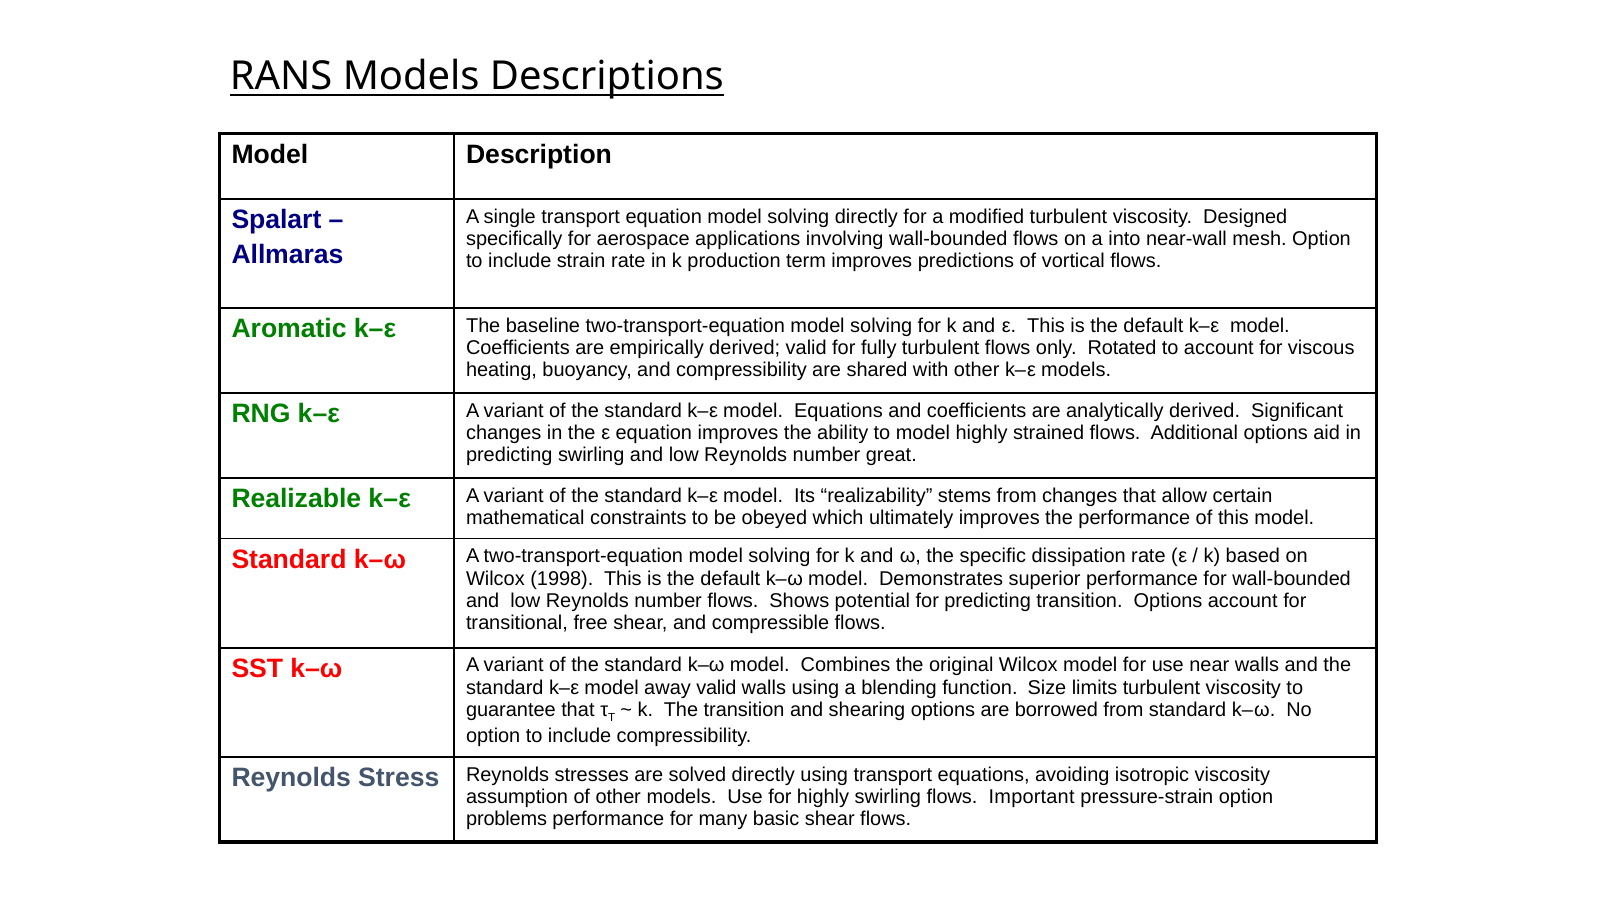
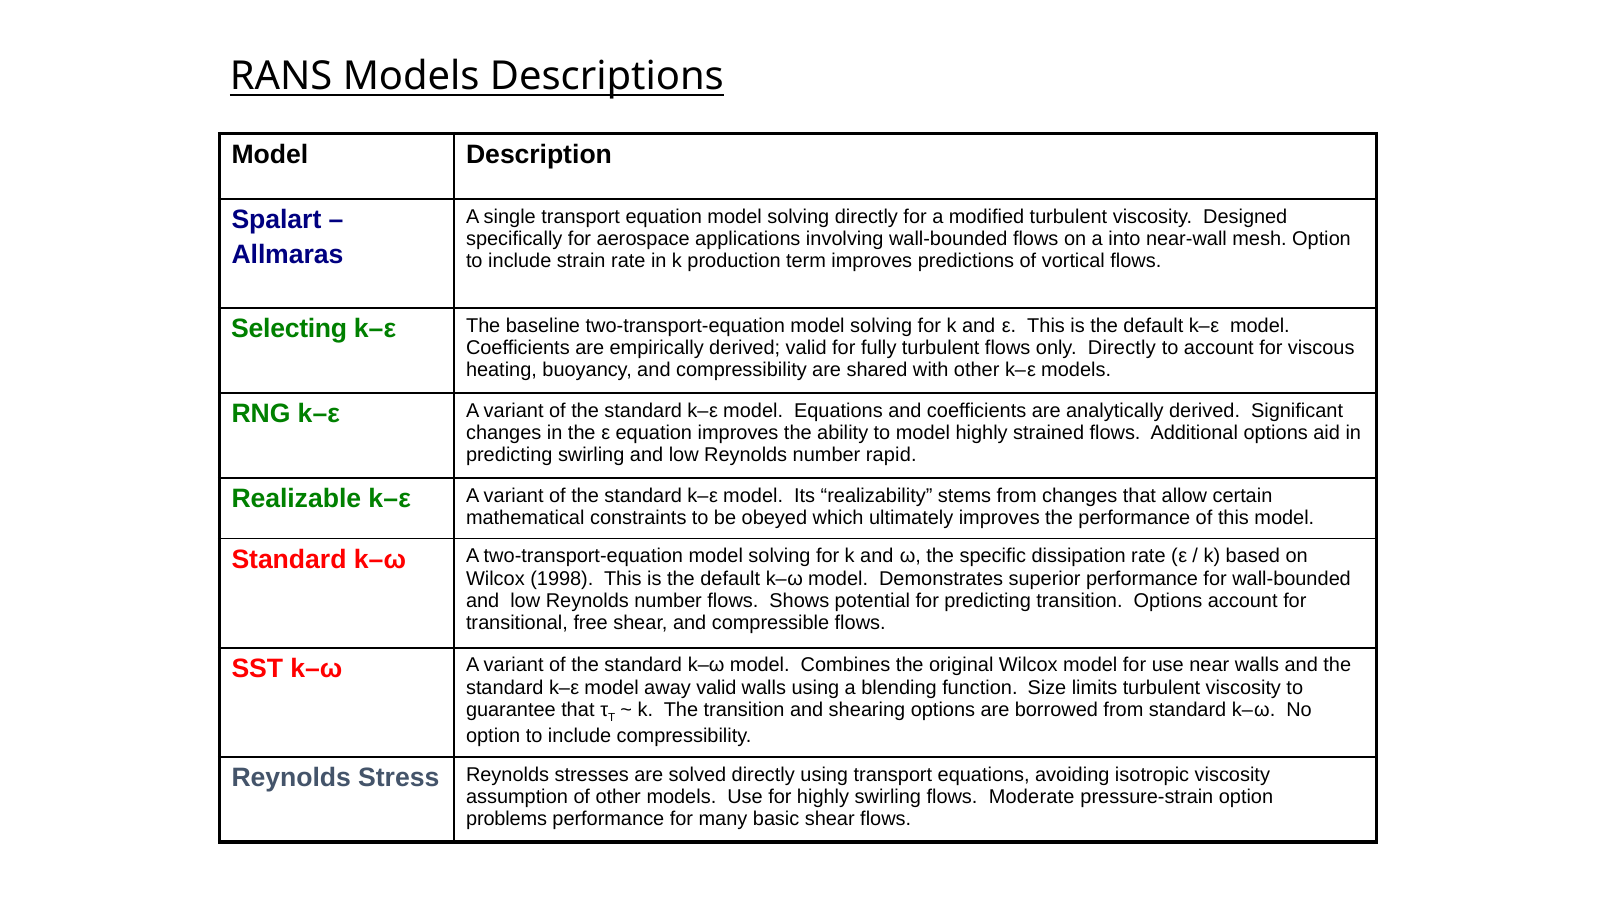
Aromatic: Aromatic -> Selecting
only Rotated: Rotated -> Directly
great: great -> rapid
Important: Important -> Moderate
